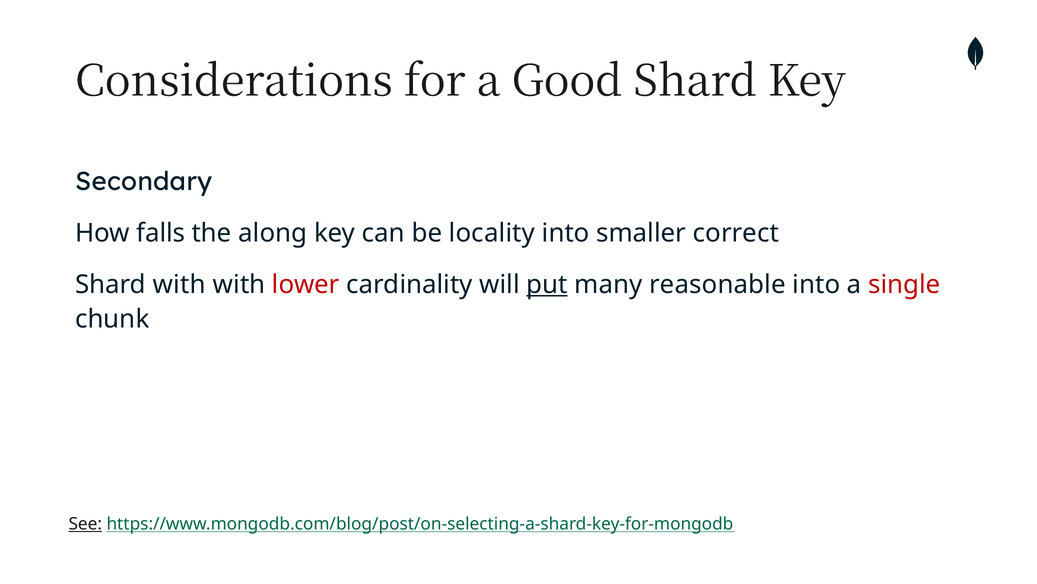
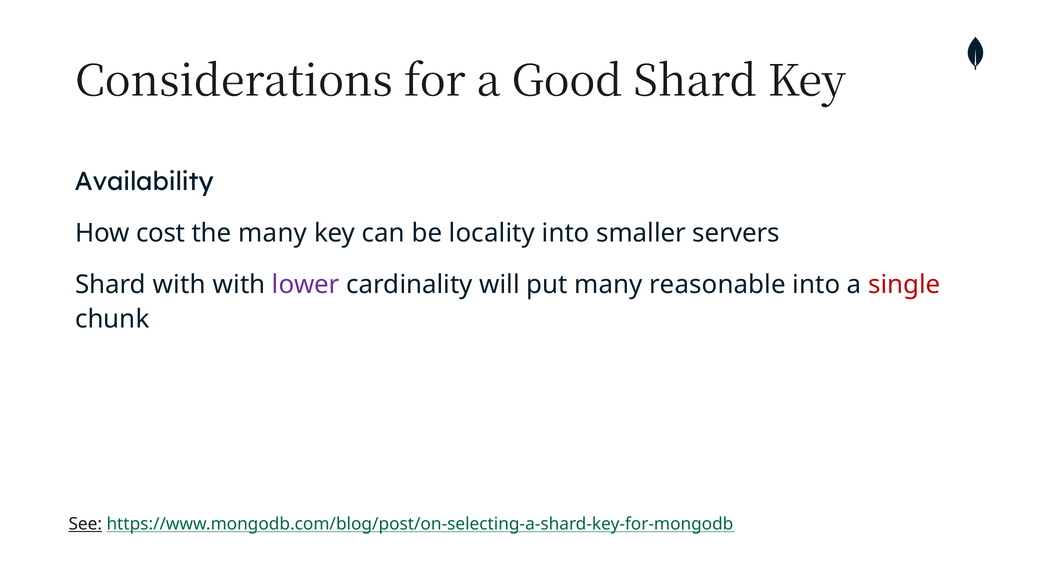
Secondary: Secondary -> Availability
falls: falls -> cost
the along: along -> many
correct: correct -> servers
lower colour: red -> purple
put underline: present -> none
